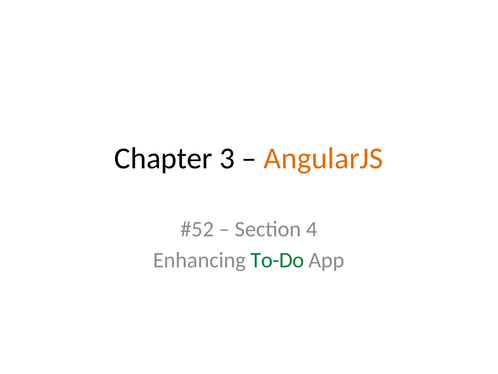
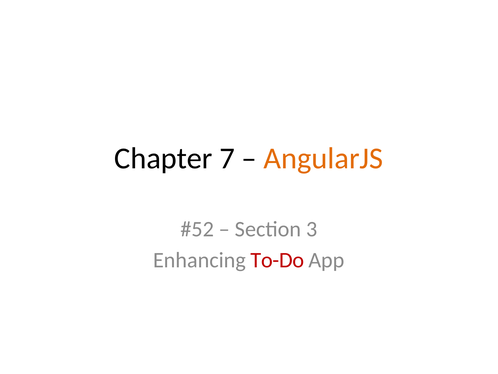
3: 3 -> 7
4: 4 -> 3
To-Do colour: green -> red
